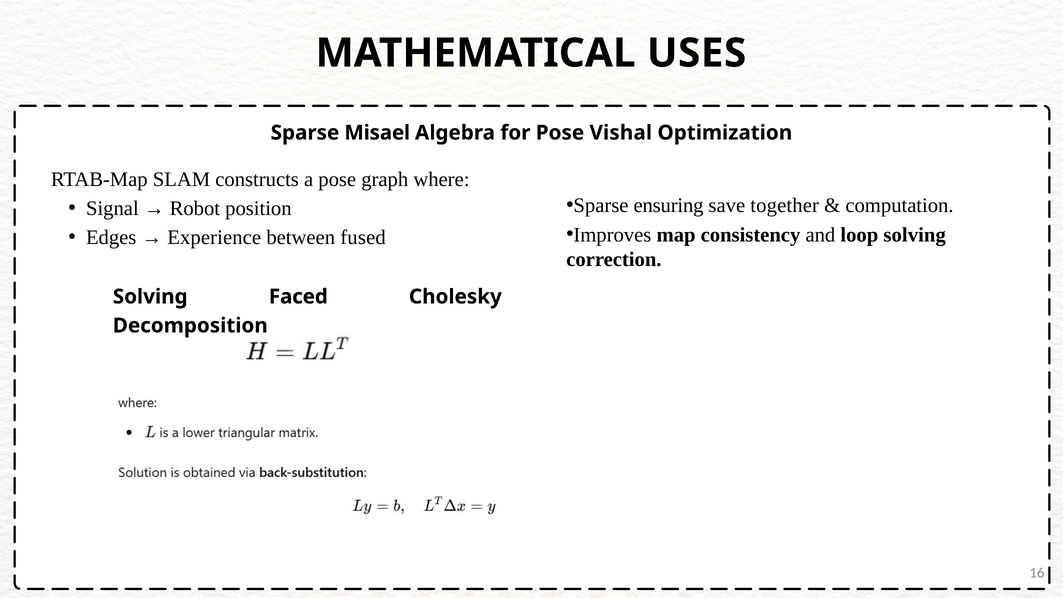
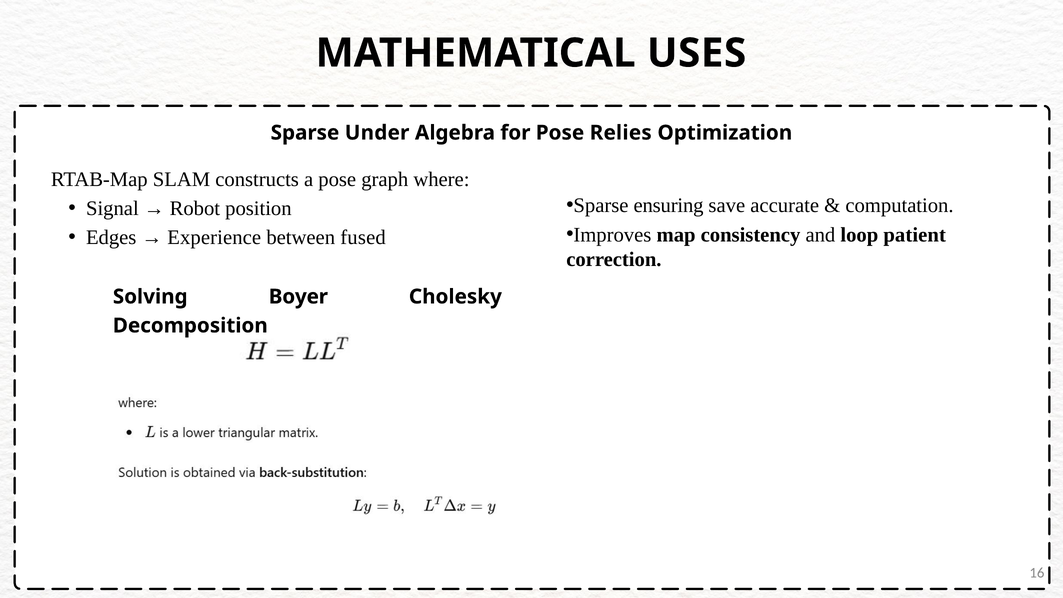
Misael: Misael -> Under
Vishal: Vishal -> Relies
together: together -> accurate
loop solving: solving -> patient
Faced: Faced -> Boyer
